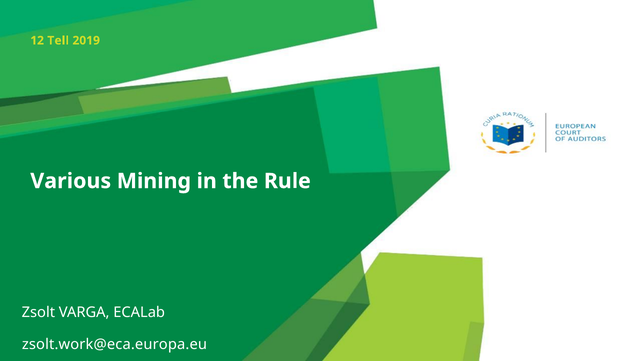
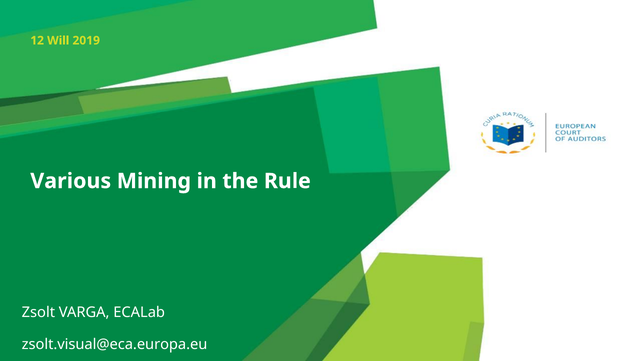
Tell: Tell -> Will
zsolt.work@eca.europa.eu: zsolt.work@eca.europa.eu -> zsolt.visual@eca.europa.eu
